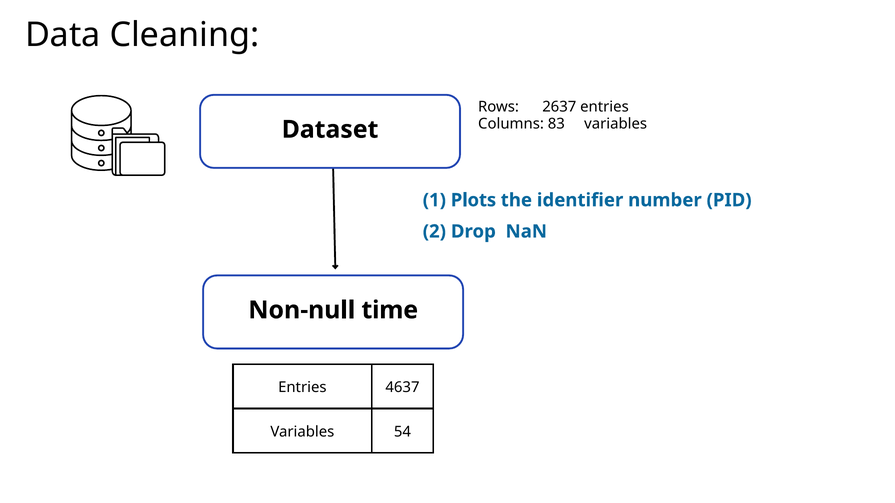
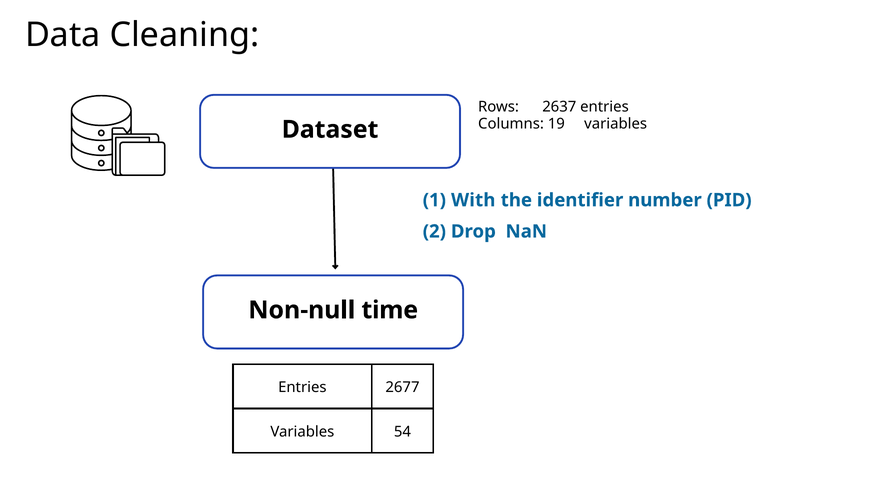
83: 83 -> 19
Plots: Plots -> With
4637: 4637 -> 2677
